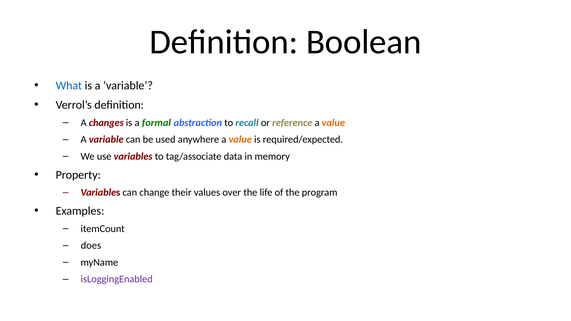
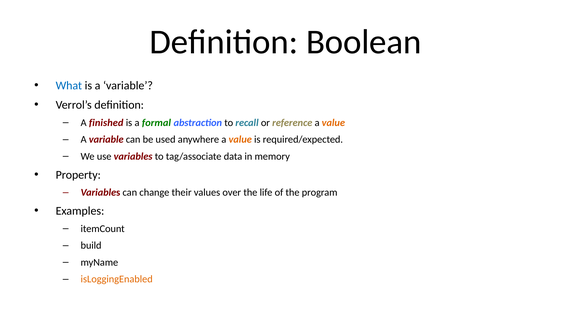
changes: changes -> finished
does: does -> build
isLoggingEnabled colour: purple -> orange
